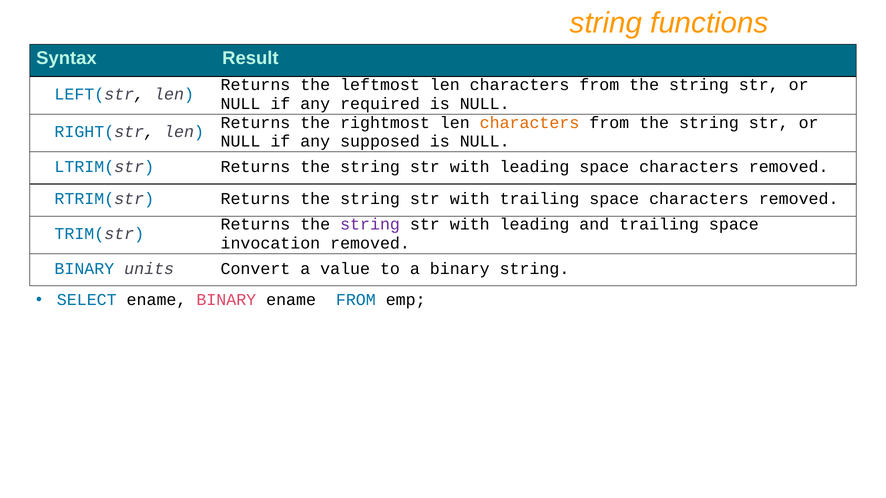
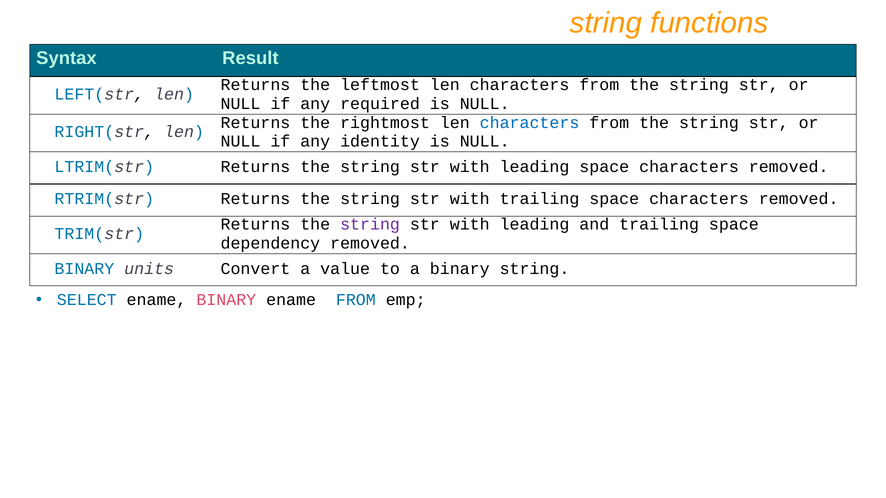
characters at (530, 123) colour: orange -> blue
supposed: supposed -> identity
invocation: invocation -> dependency
